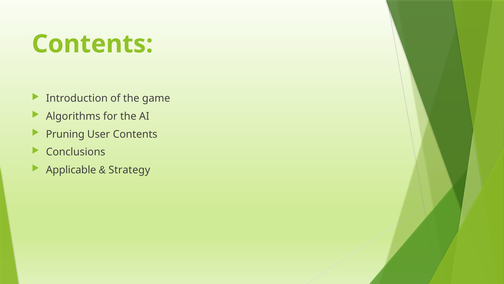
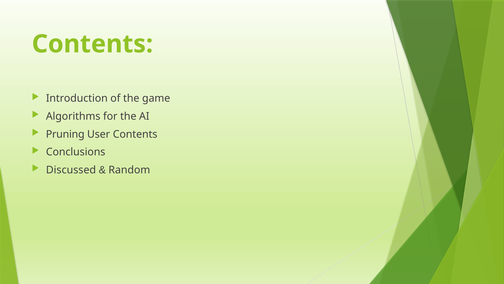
Applicable: Applicable -> Discussed
Strategy: Strategy -> Random
